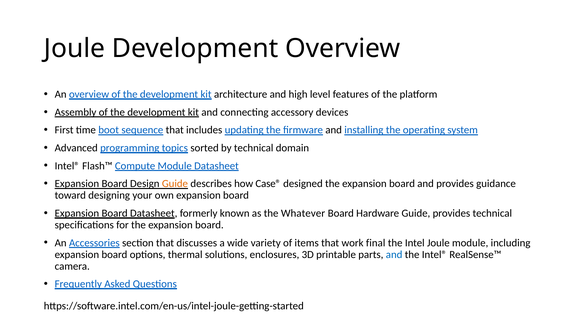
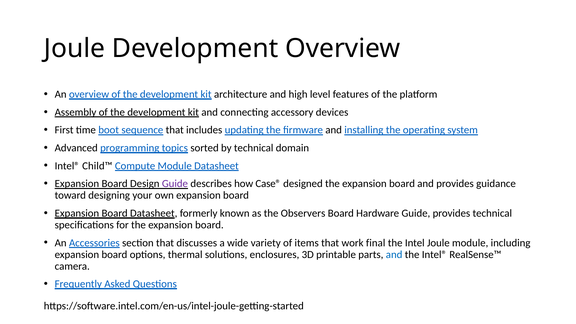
Flash™: Flash™ -> Child™
Guide at (175, 184) colour: orange -> purple
Whatever: Whatever -> Observers
